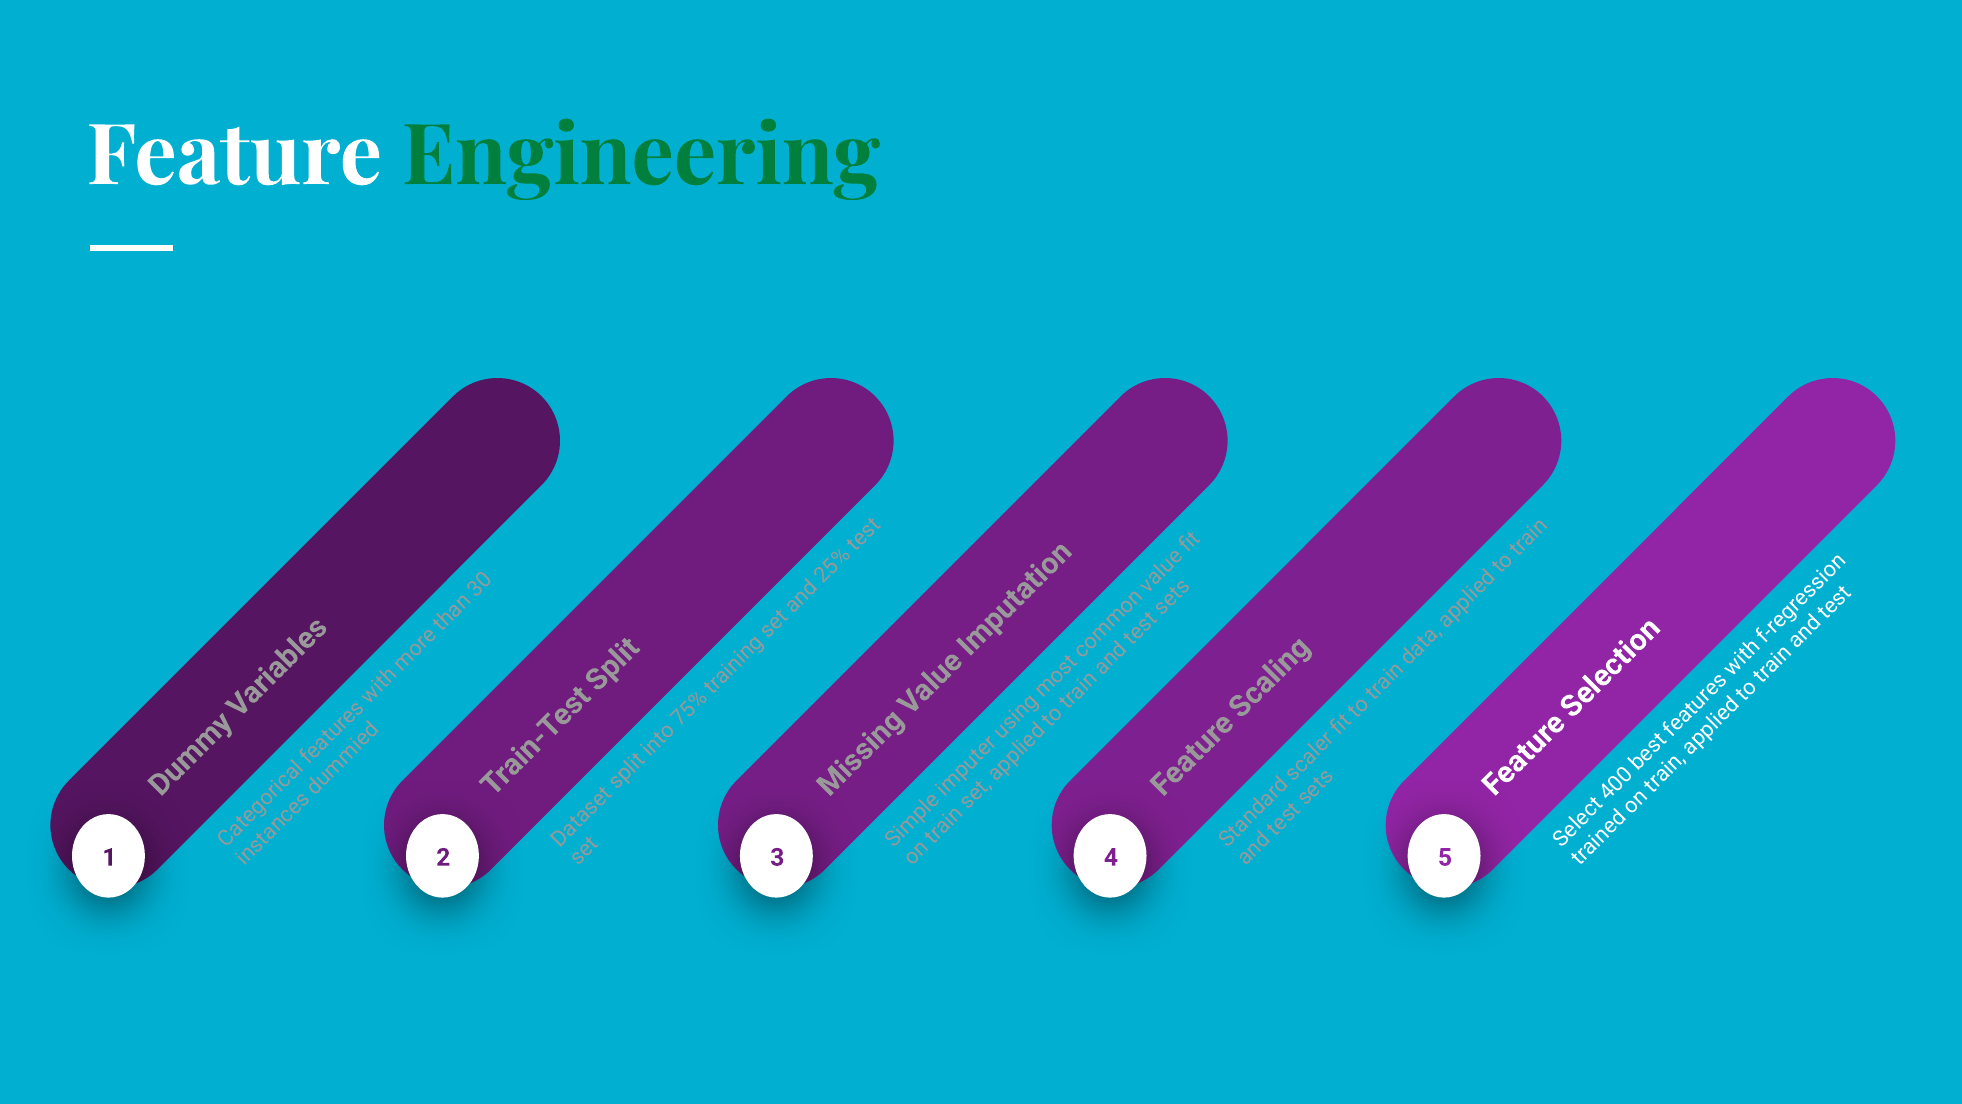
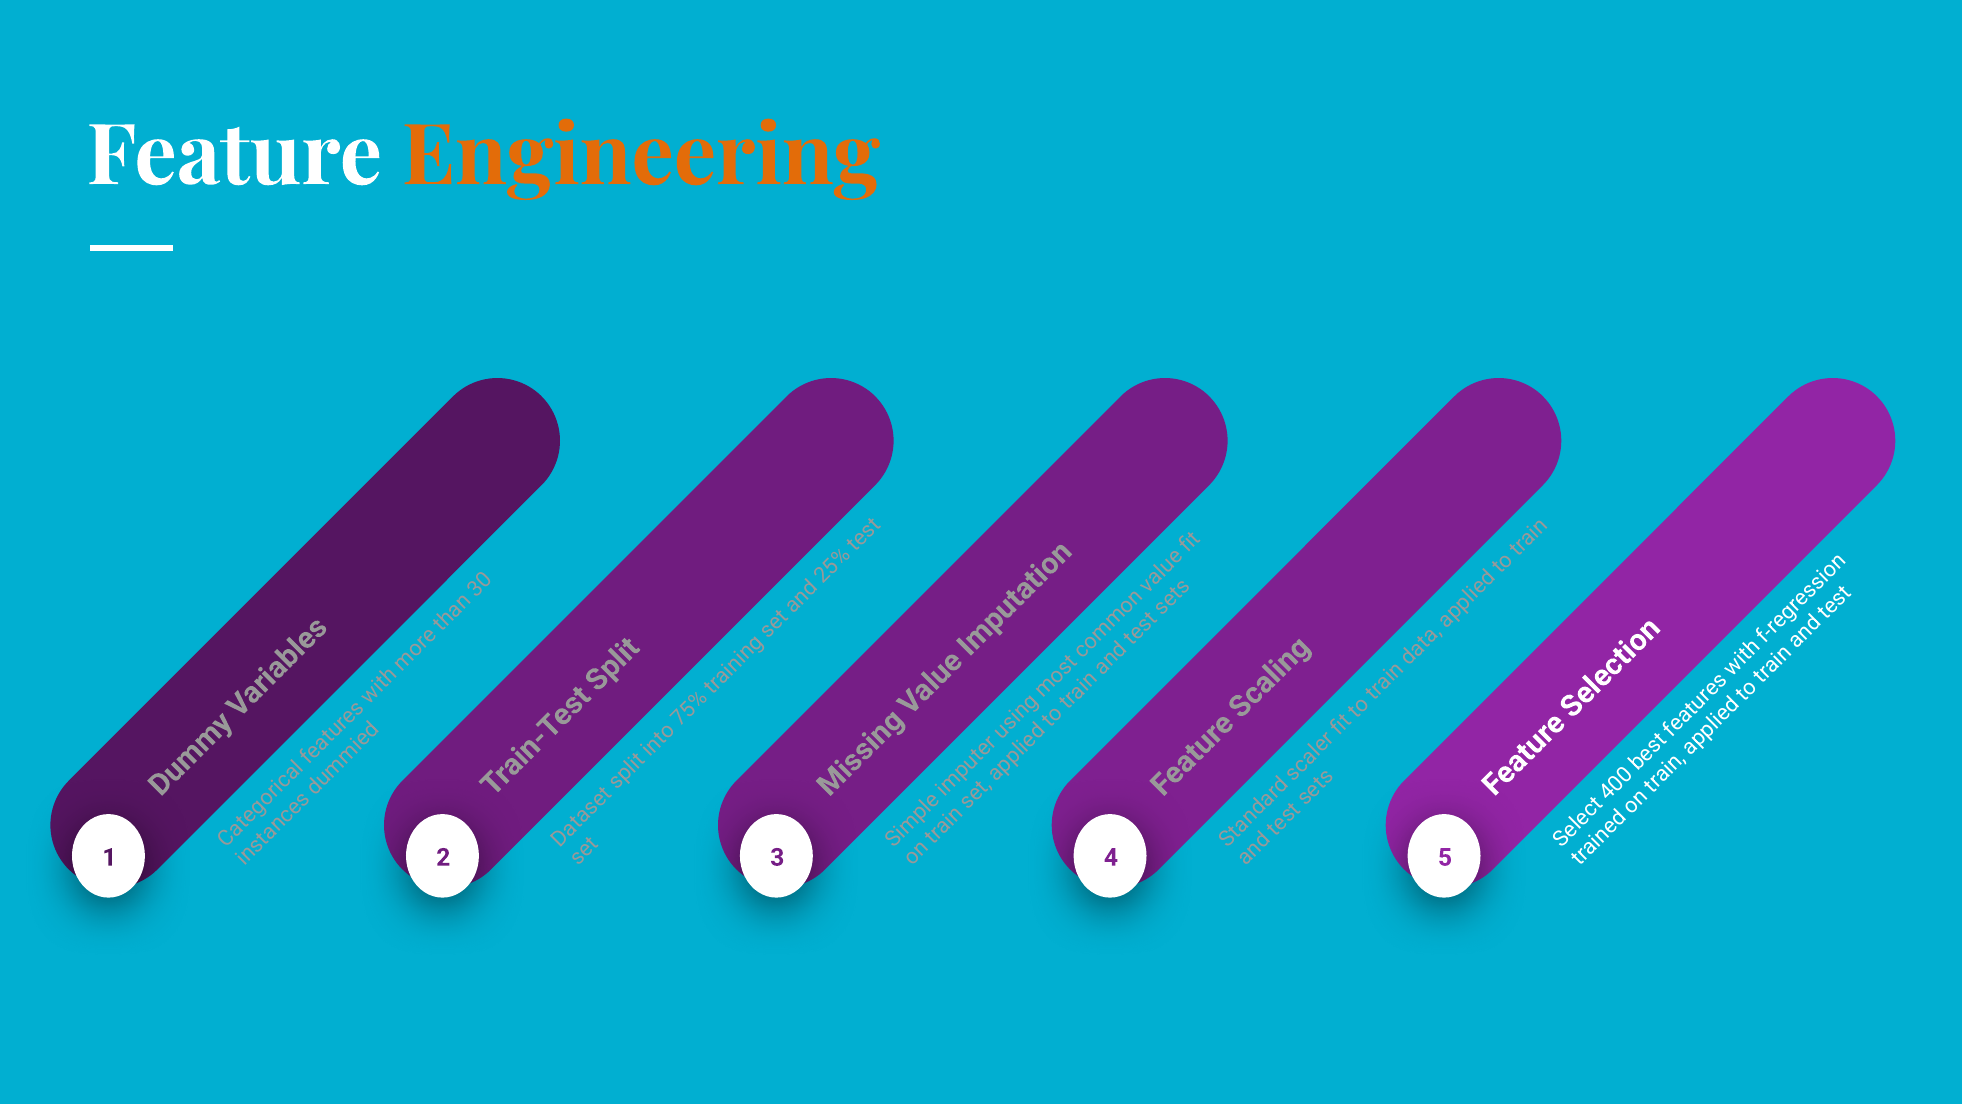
Engineering colour: green -> orange
